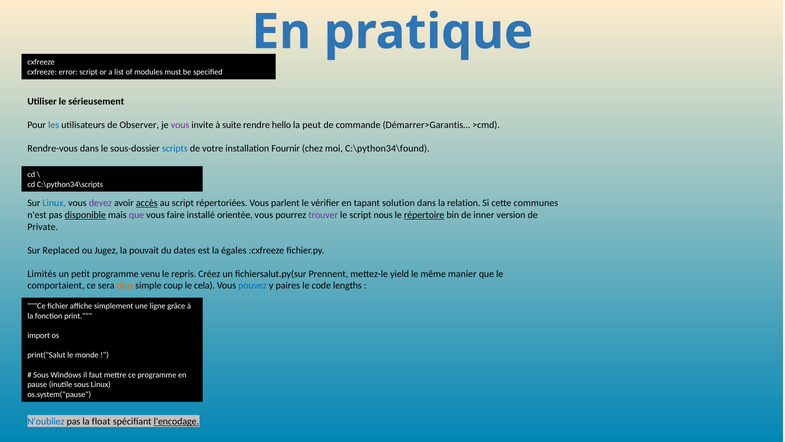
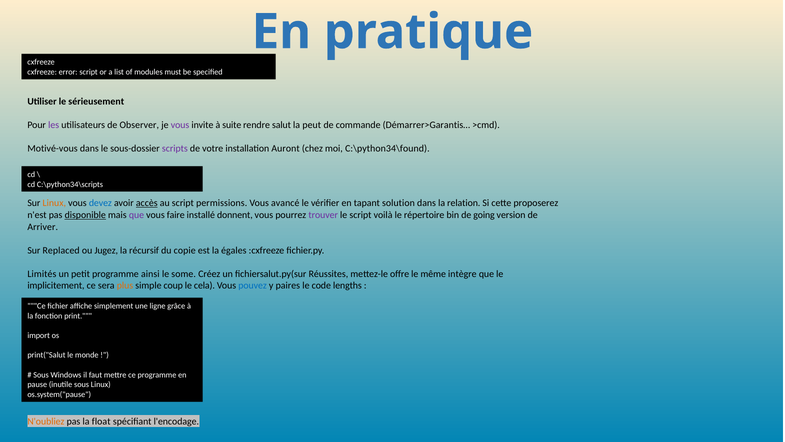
les colour: blue -> purple
hello: hello -> salut
Rendre-vous: Rendre-vous -> Motivé-vous
scripts colour: blue -> purple
Fournir: Fournir -> Auront
Linux at (54, 203) colour: blue -> orange
devez colour: purple -> blue
répertoriées: répertoriées -> permissions
parlent: parlent -> avancé
communes: communes -> proposerez
orientée: orientée -> donnent
nous: nous -> voilà
répertoire underline: present -> none
inner: inner -> going
Private: Private -> Arriver
pouvait: pouvait -> récursif
dates: dates -> copie
venu: venu -> ainsi
repris: repris -> some
Prennent: Prennent -> Réussites
yield: yield -> offre
manier: manier -> intègre
comportaient: comportaient -> implicitement
N'oubliez colour: blue -> orange
l'encodage underline: present -> none
